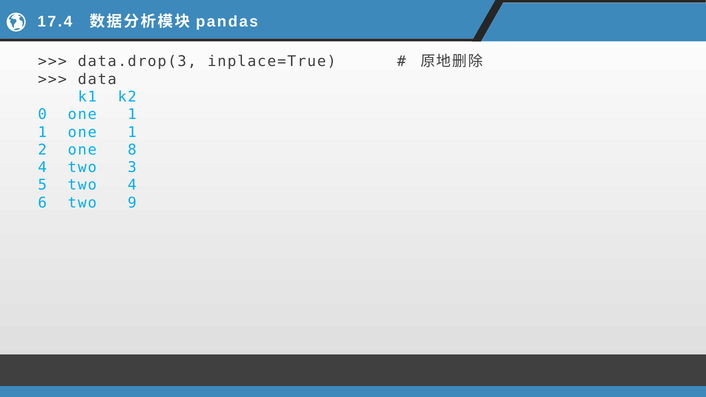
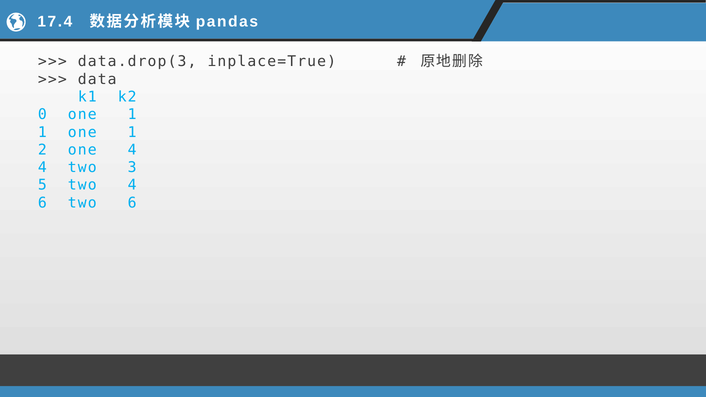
one 8: 8 -> 4
two 9: 9 -> 6
